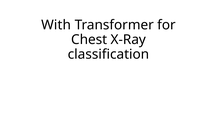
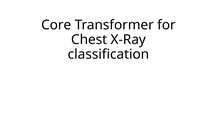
With: With -> Core
